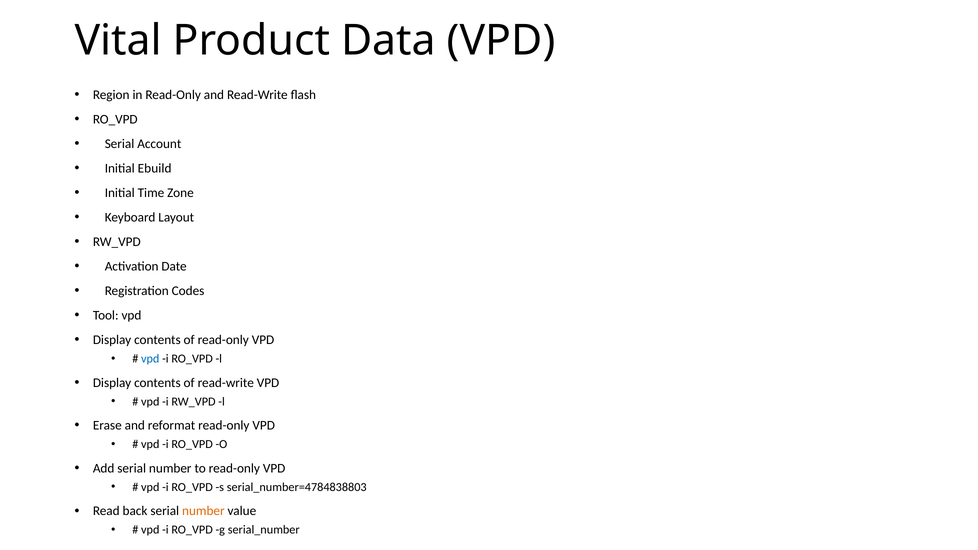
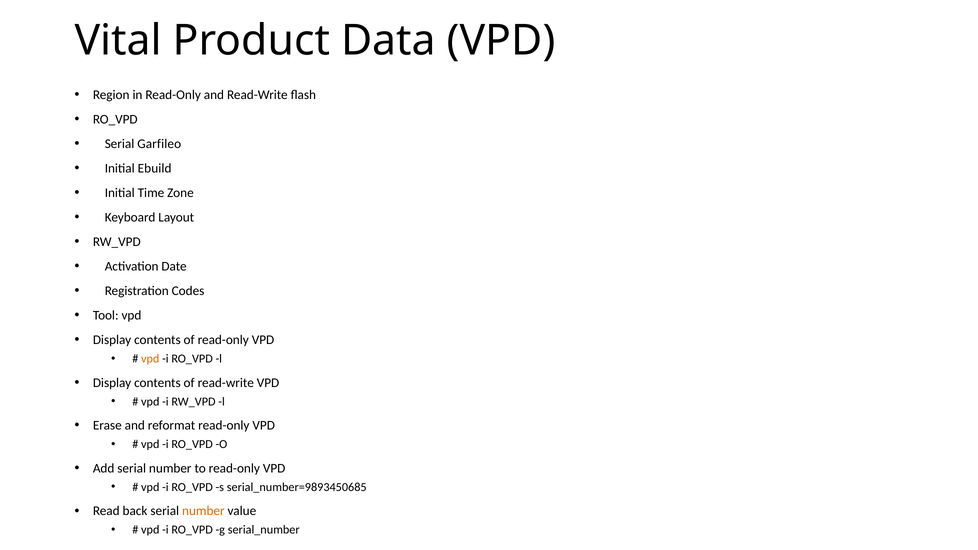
Account: Account -> Garfileo
vpd at (150, 359) colour: blue -> orange
serial_number=4784838803: serial_number=4784838803 -> serial_number=9893450685
